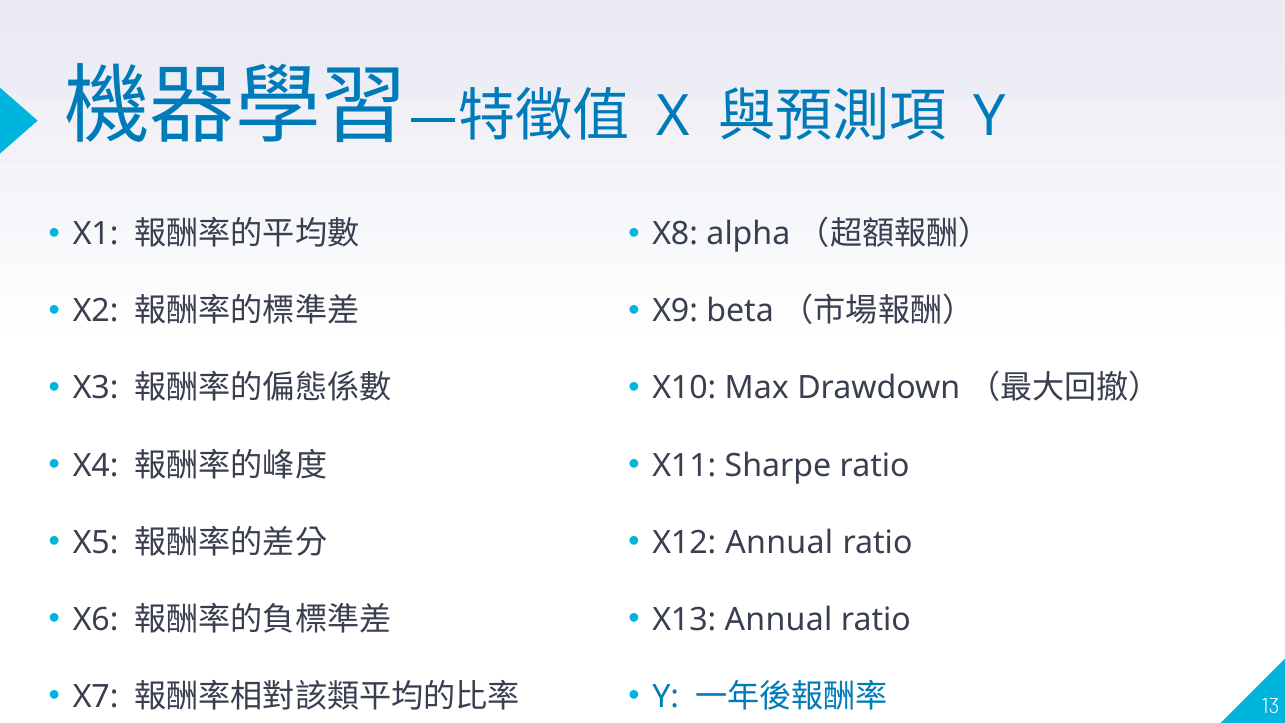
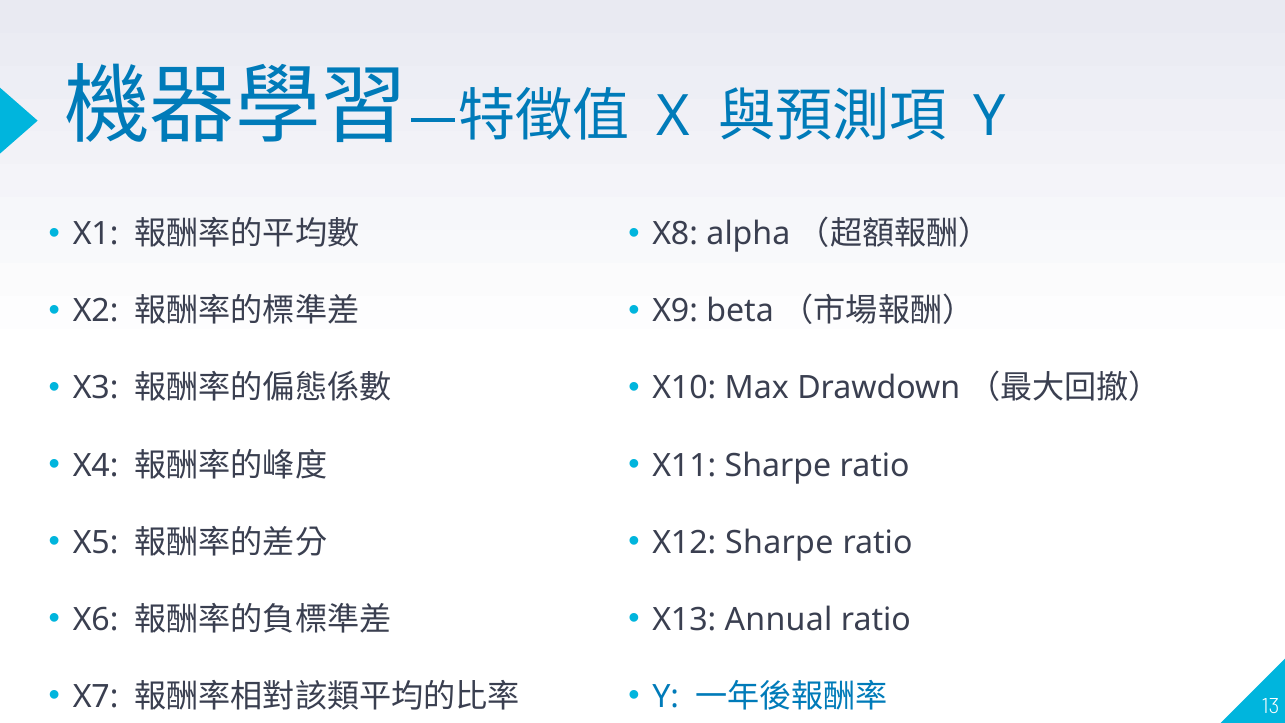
X12 Annual: Annual -> Sharpe
